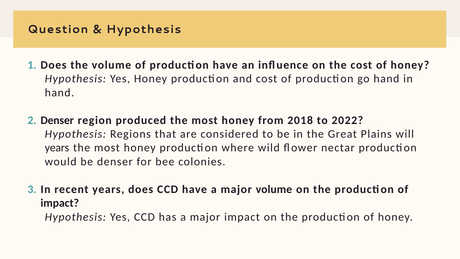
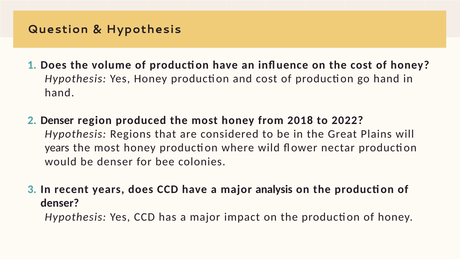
major volume: volume -> analysis
impact at (60, 203): impact -> denser
